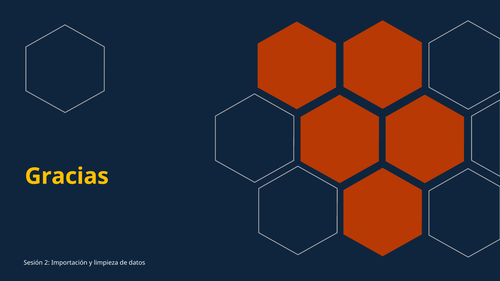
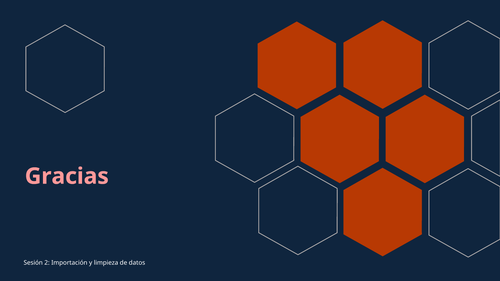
Gracias colour: yellow -> pink
